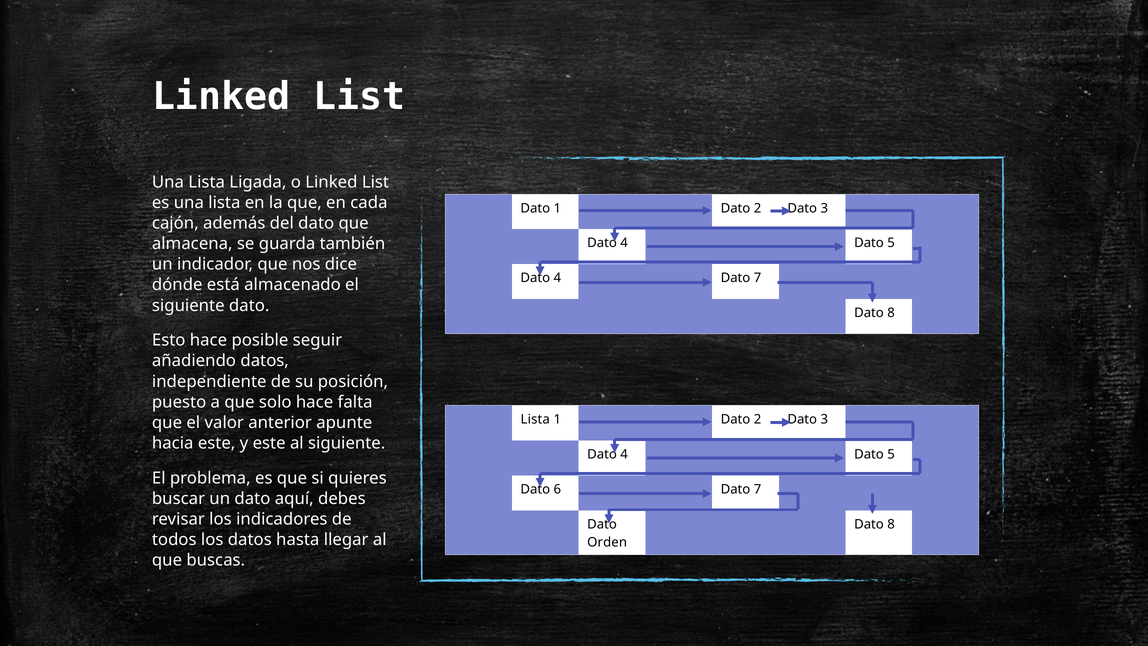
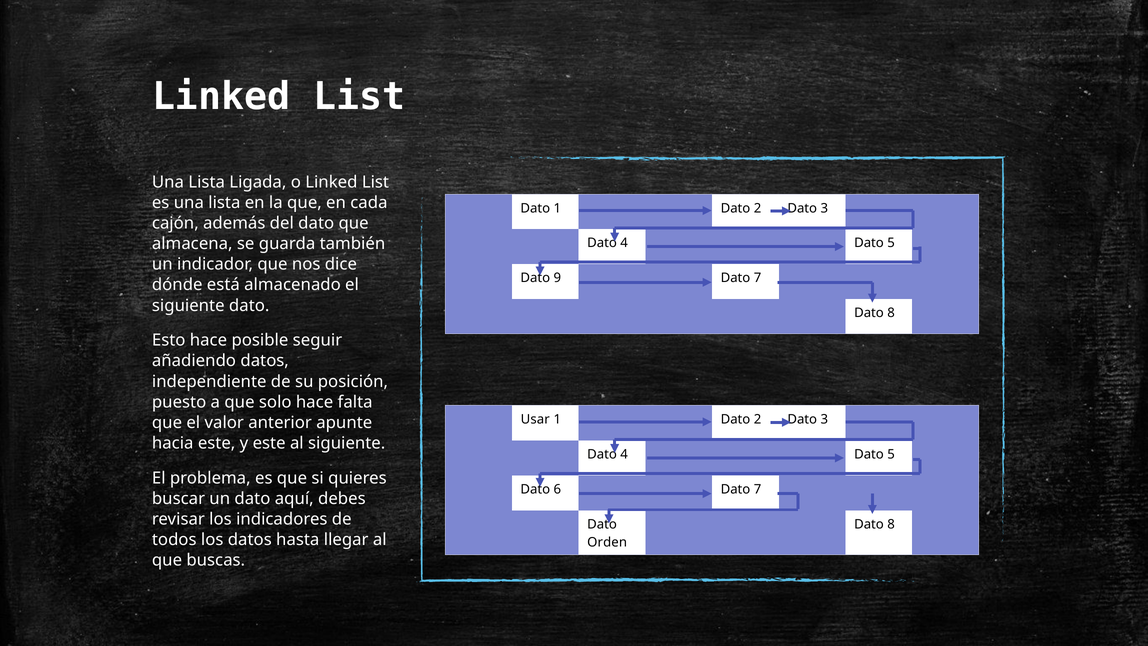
4 at (557, 278): 4 -> 9
Lista at (535, 419): Lista -> Usar
